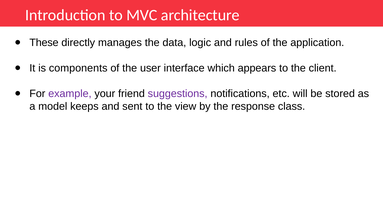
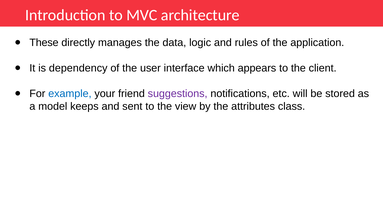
components: components -> dependency
example colour: purple -> blue
response: response -> attributes
